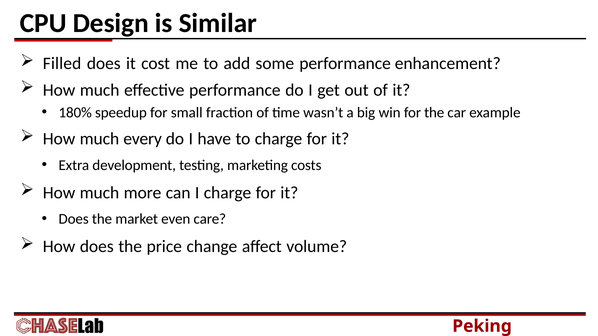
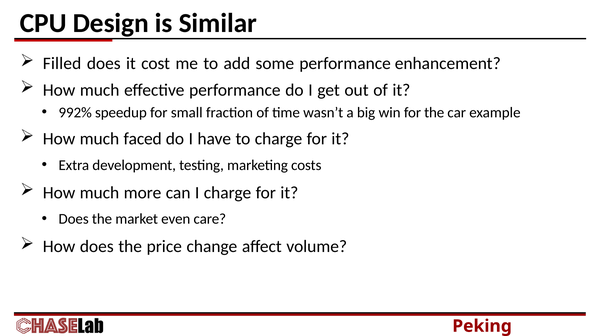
180%: 180% -> 992%
every: every -> faced
